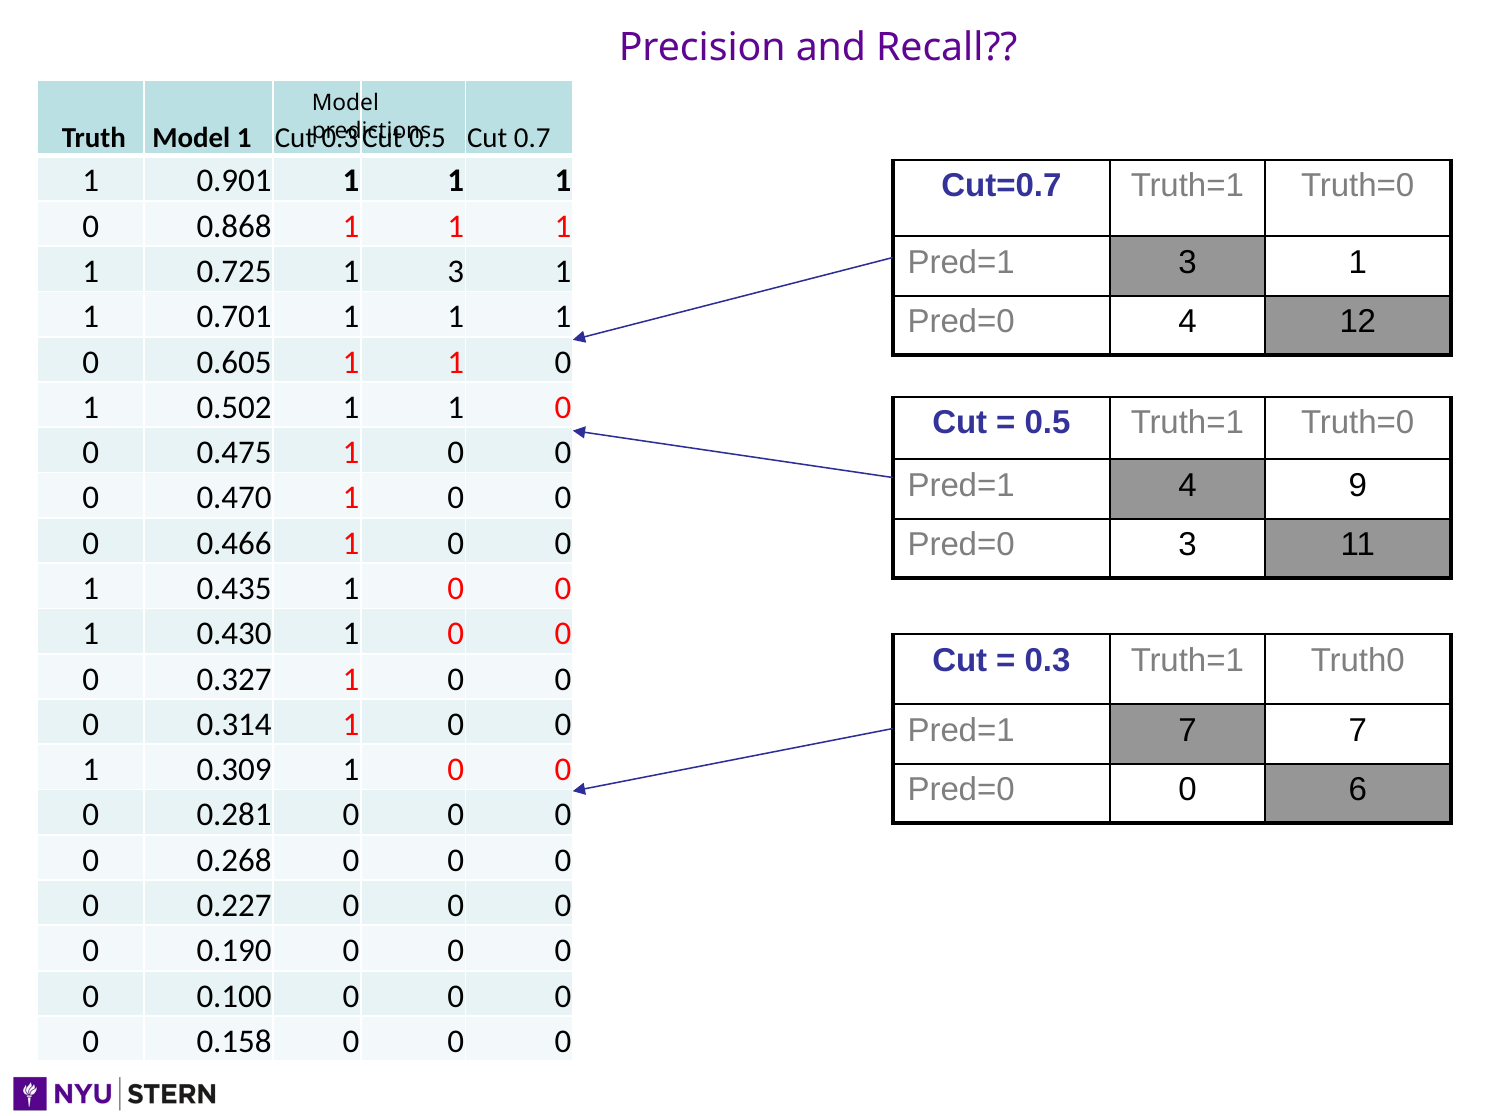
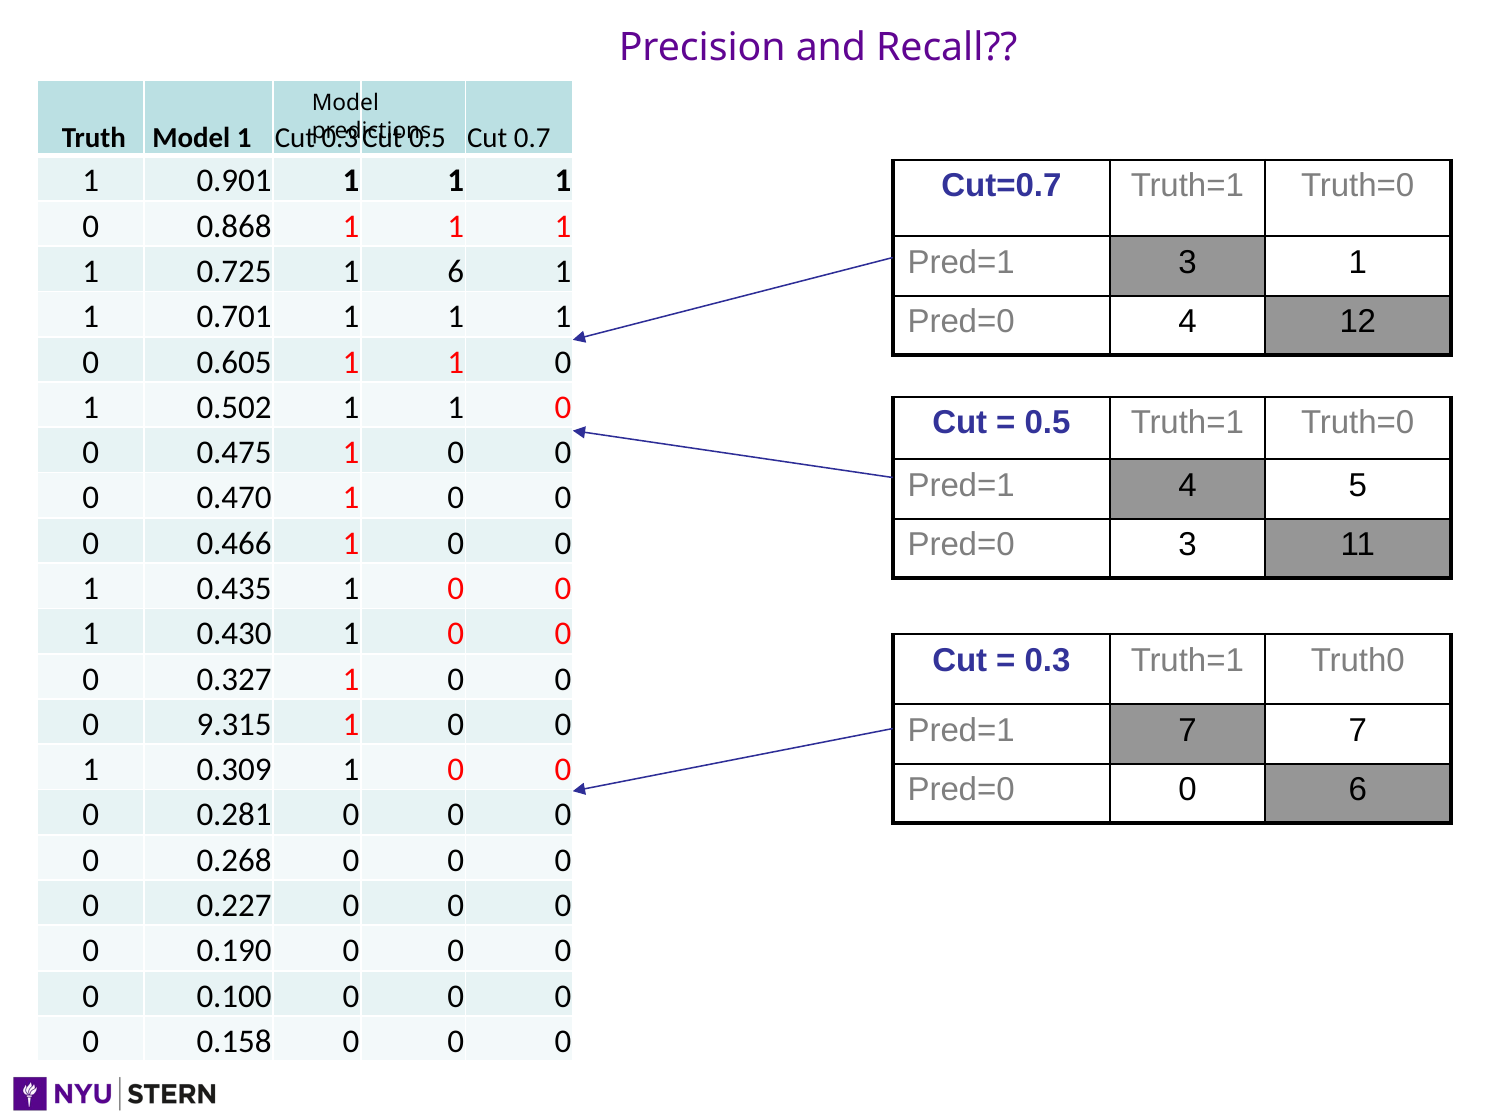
1 3: 3 -> 6
9: 9 -> 5
0.314: 0.314 -> 9.315
